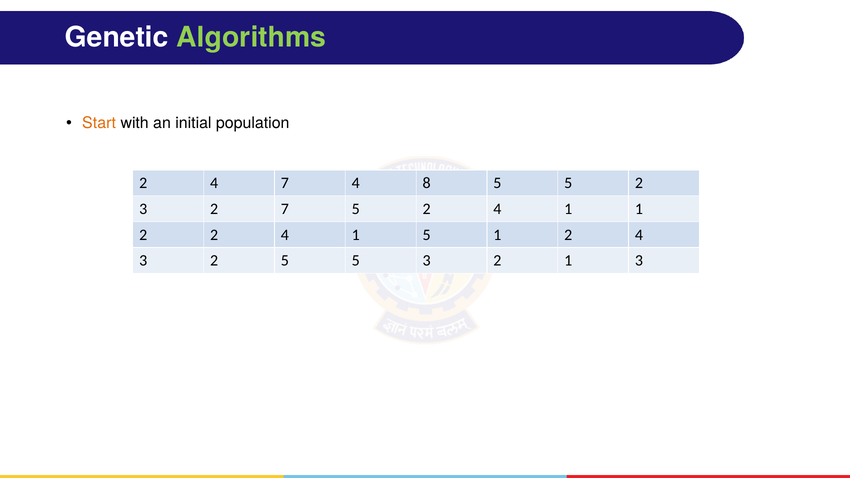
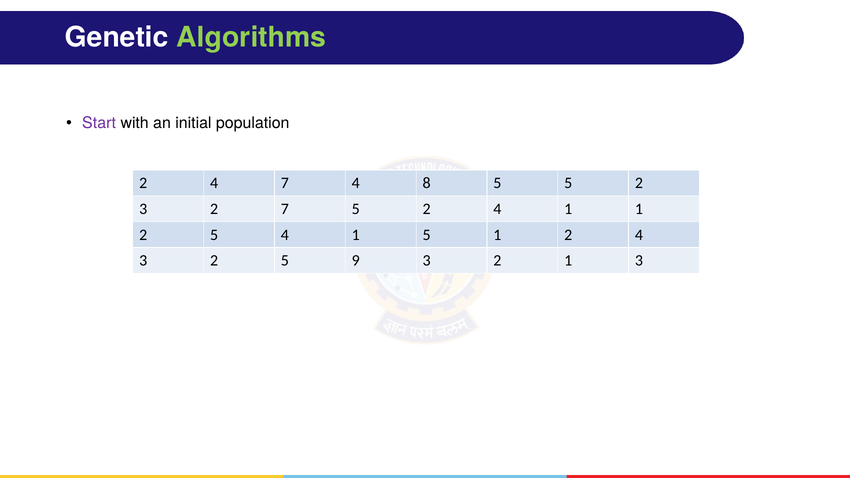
Start colour: orange -> purple
2 at (214, 235): 2 -> 5
2 5 5: 5 -> 9
